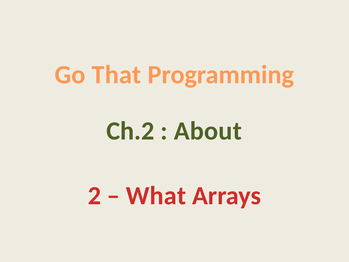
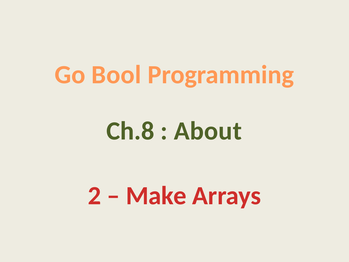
That: That -> Bool
Ch.2: Ch.2 -> Ch.8
What: What -> Make
